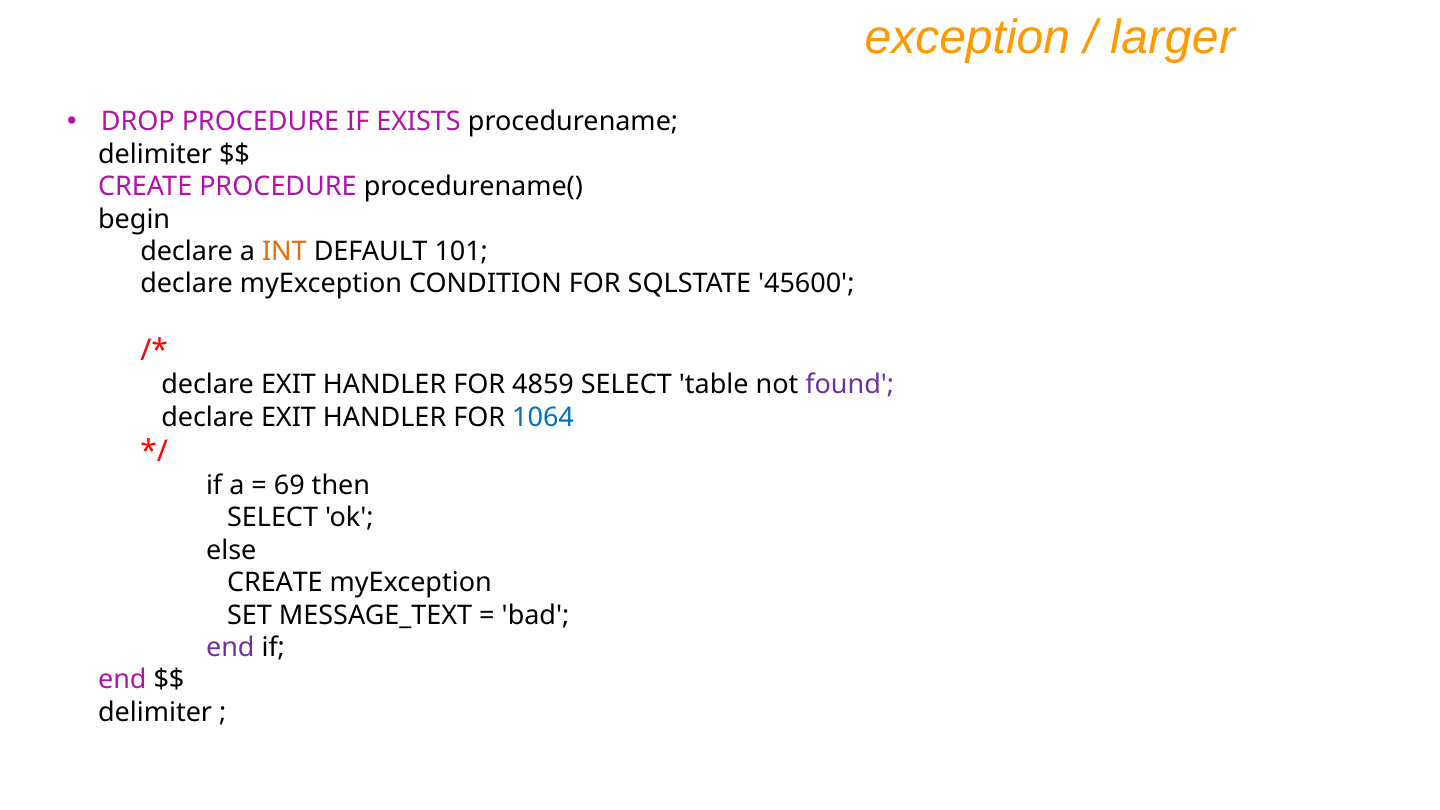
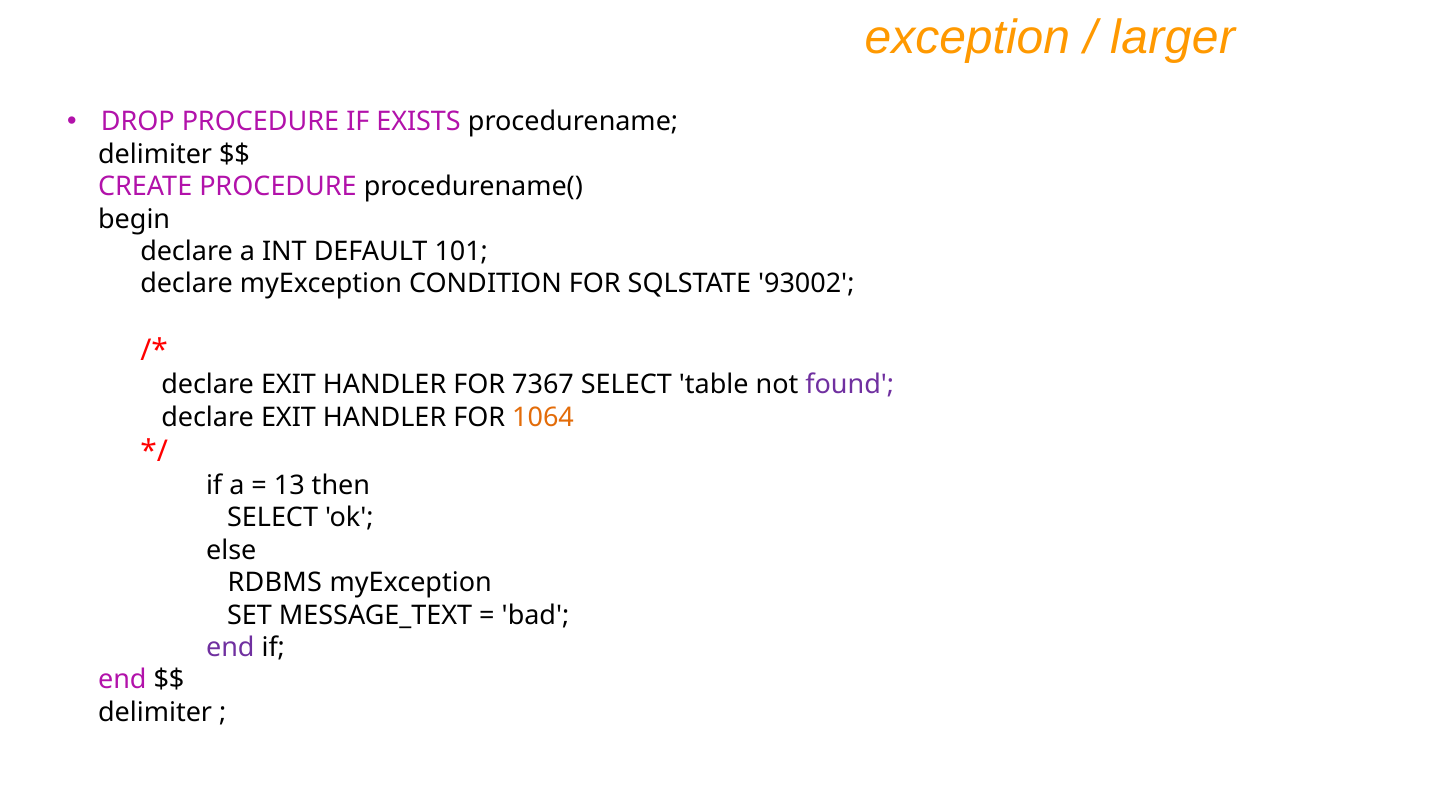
INT colour: orange -> black
45600: 45600 -> 93002
4859: 4859 -> 7367
1064 colour: blue -> orange
69: 69 -> 13
CREATE at (275, 583): CREATE -> RDBMS
